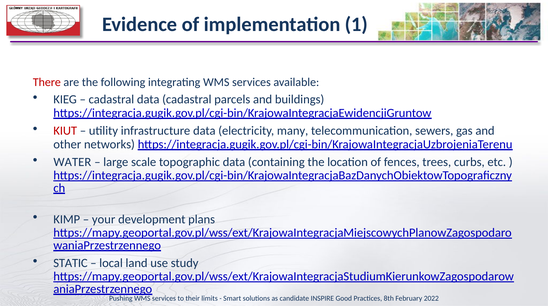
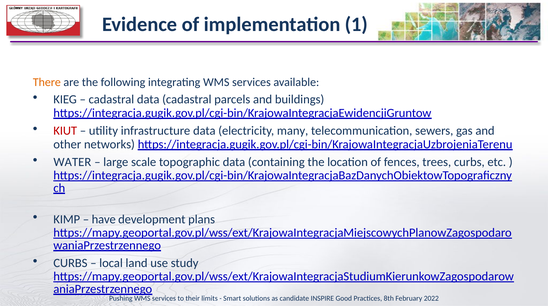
There colour: red -> orange
your: your -> have
STATIC at (70, 263): STATIC -> CURBS
